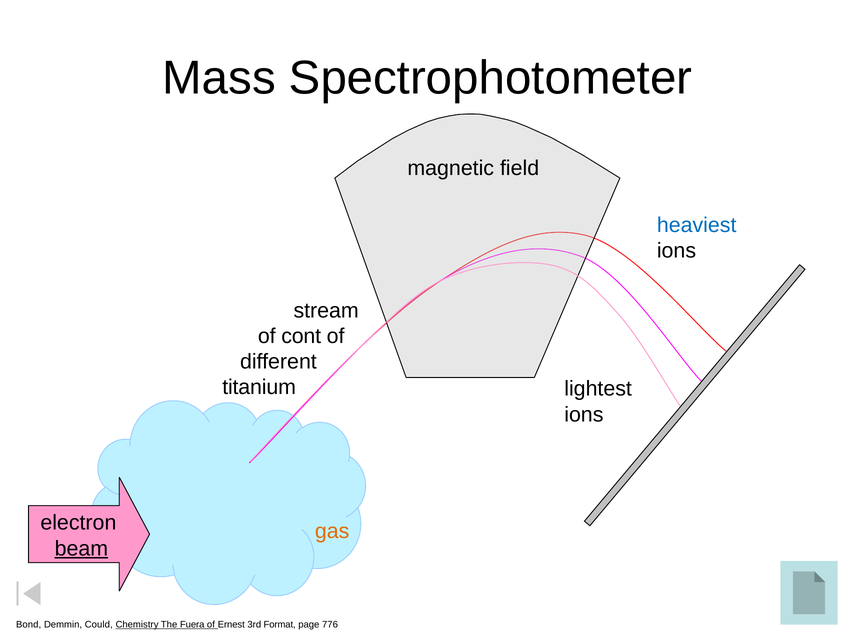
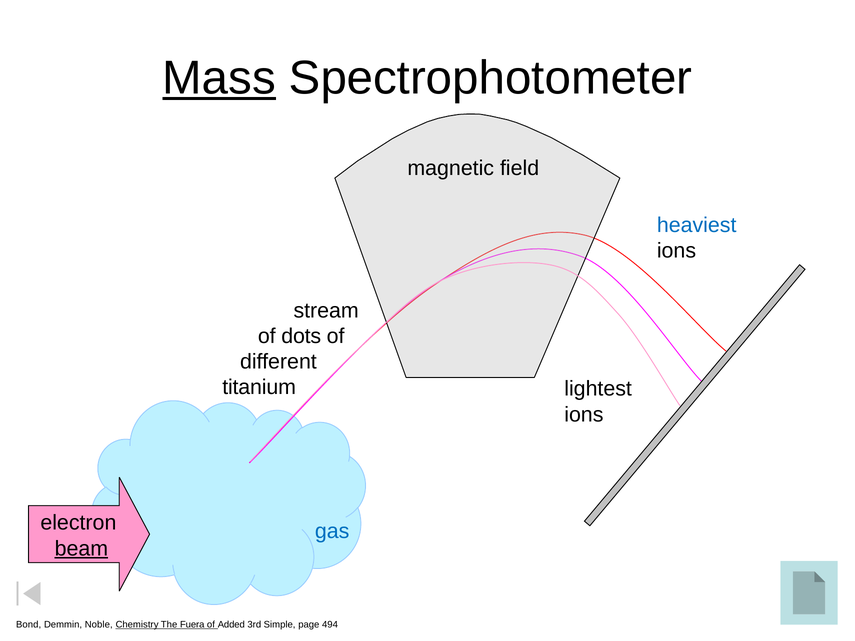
Mass underline: none -> present
cont: cont -> dots
gas colour: orange -> blue
Could: Could -> Noble
Ernest: Ernest -> Added
Format: Format -> Simple
776: 776 -> 494
